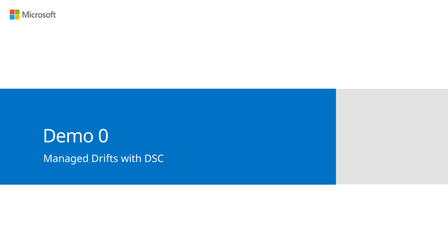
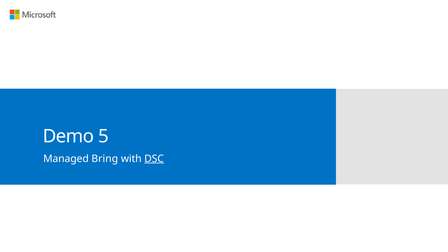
0: 0 -> 5
Drifts: Drifts -> Bring
DSC underline: none -> present
